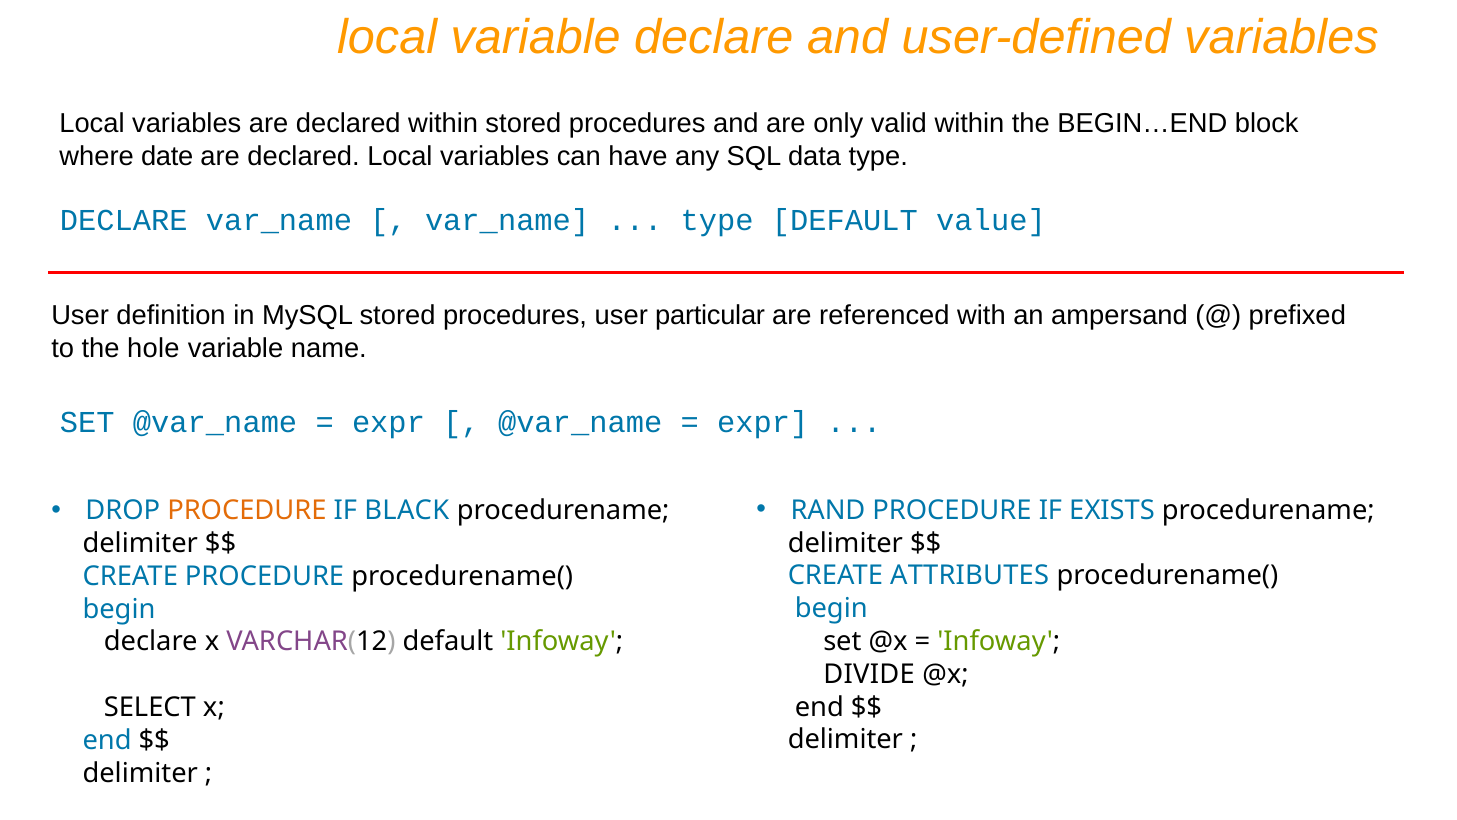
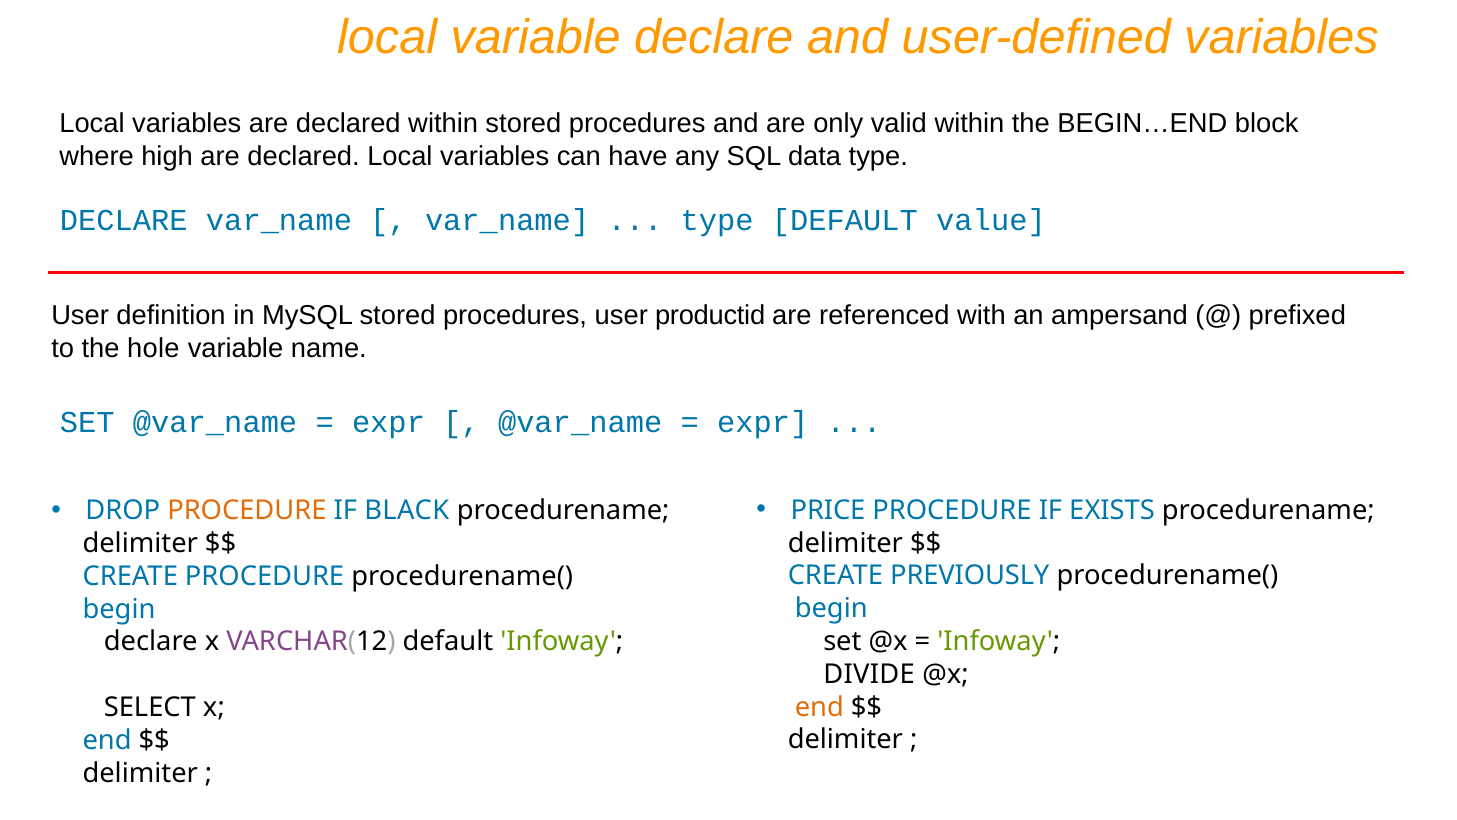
date: date -> high
particular: particular -> productid
RAND: RAND -> PRICE
ATTRIBUTES: ATTRIBUTES -> PREVIOUSLY
end at (819, 707) colour: black -> orange
